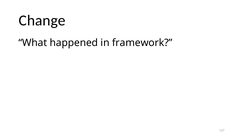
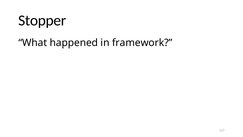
Change: Change -> Stopper
